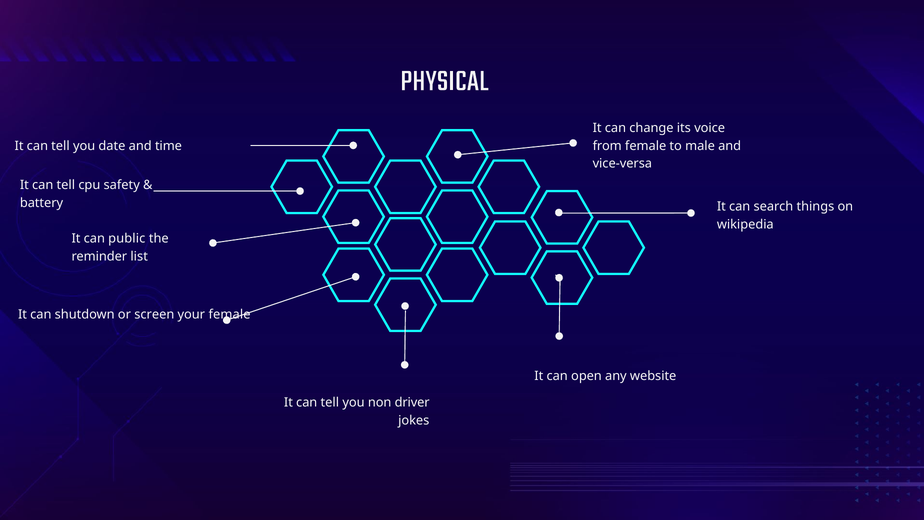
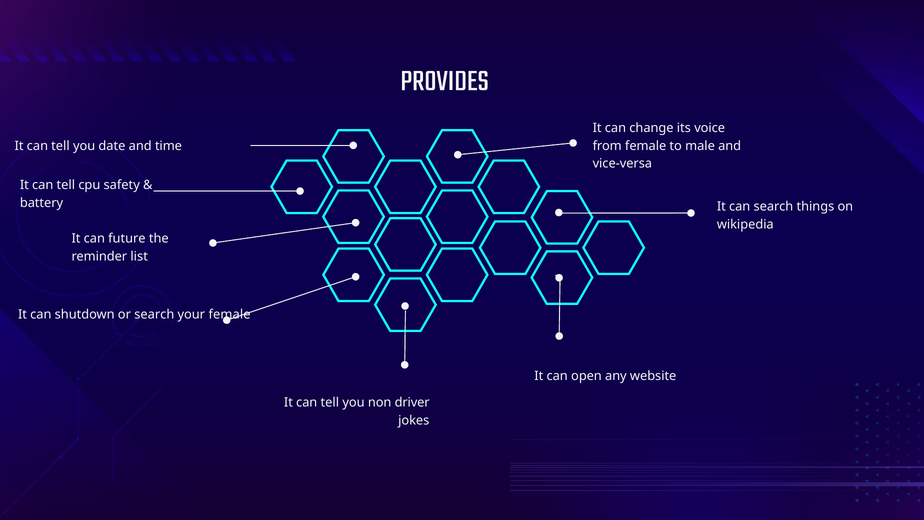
PHYSICAL: PHYSICAL -> PROVIDES
public: public -> future
or screen: screen -> search
